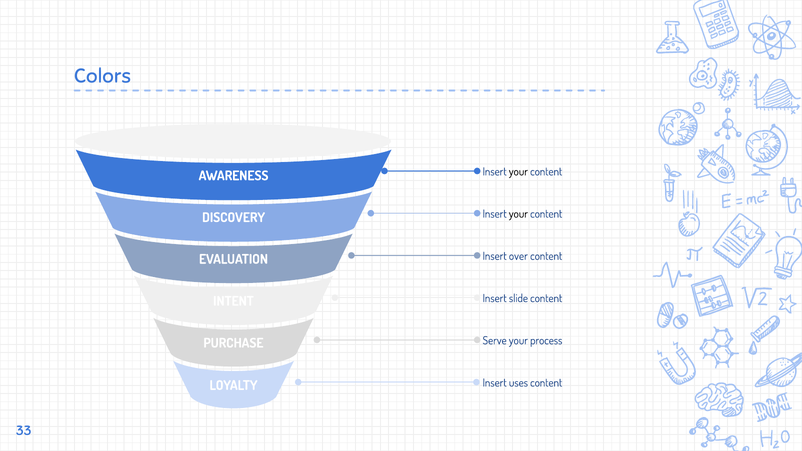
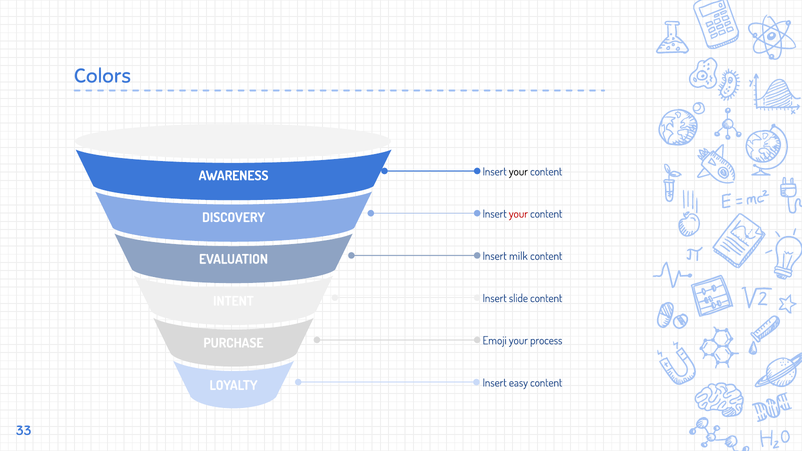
your at (518, 214) colour: black -> red
over: over -> milk
Serve: Serve -> Emoji
uses: uses -> easy
